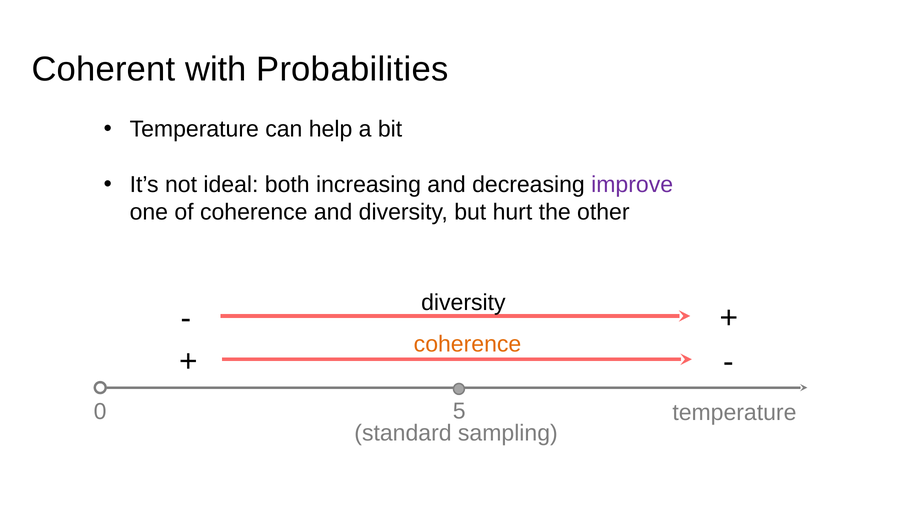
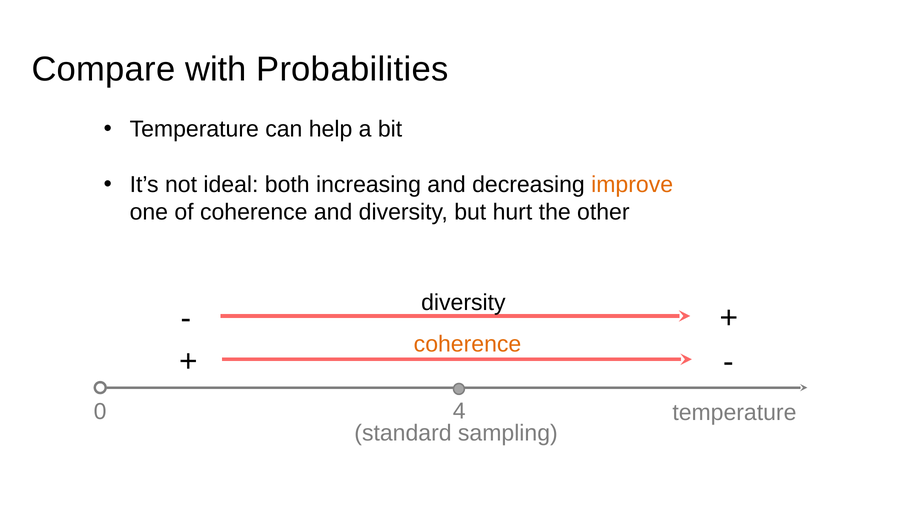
Coherent: Coherent -> Compare
improve colour: purple -> orange
5: 5 -> 4
